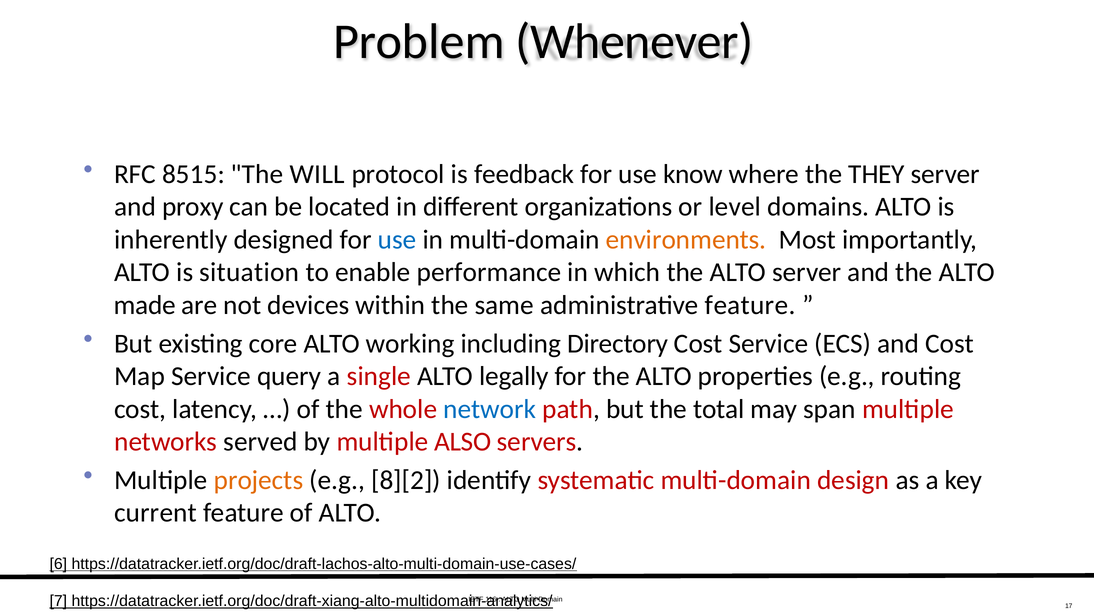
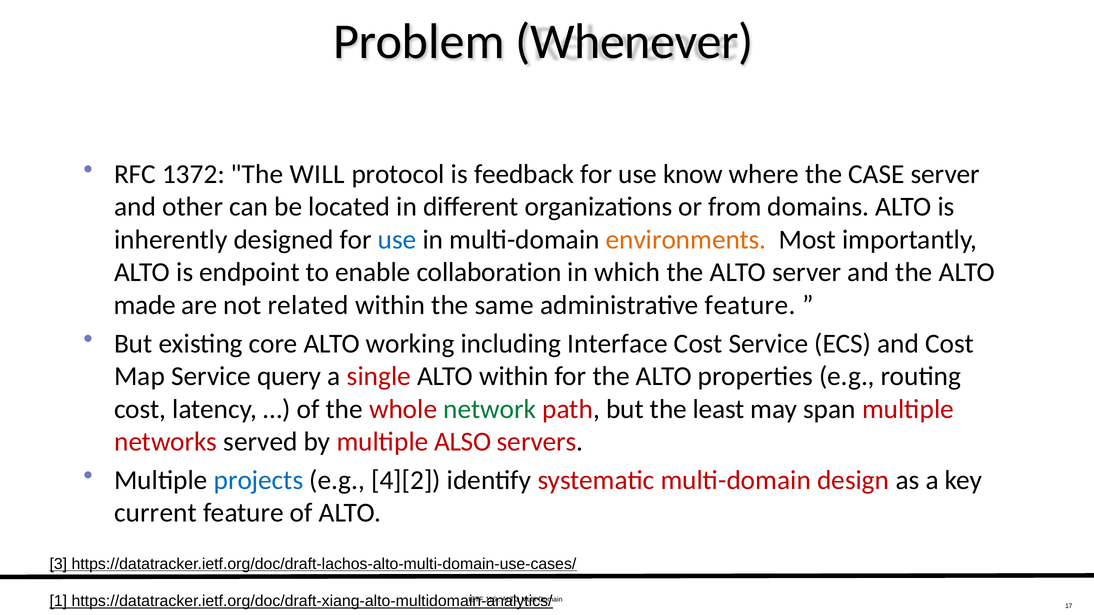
8515: 8515 -> 1372
THEY: THEY -> CASE
proxy: proxy -> other
level: level -> from
situation: situation -> endpoint
performance: performance -> collaboration
devices: devices -> related
Directory: Directory -> Interface
ALTO legally: legally -> within
network colour: blue -> green
total: total -> least
projects colour: orange -> blue
8][2: 8][2 -> 4][2
6: 6 -> 3
7: 7 -> 1
